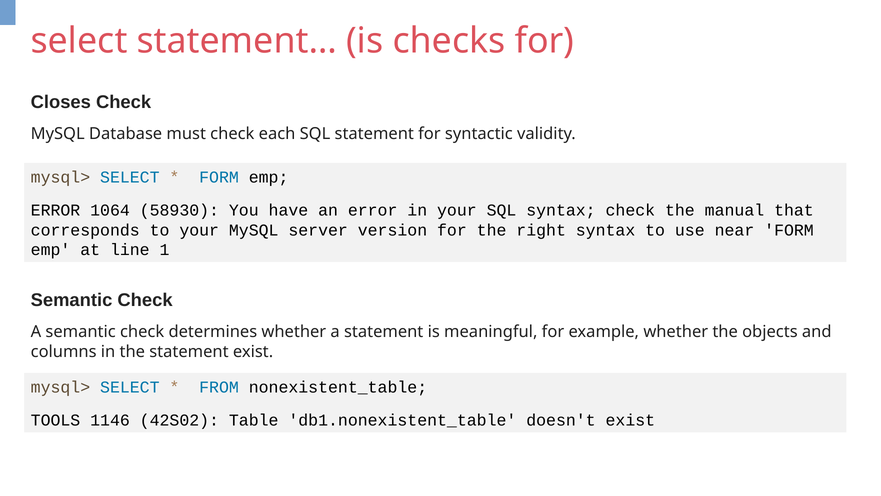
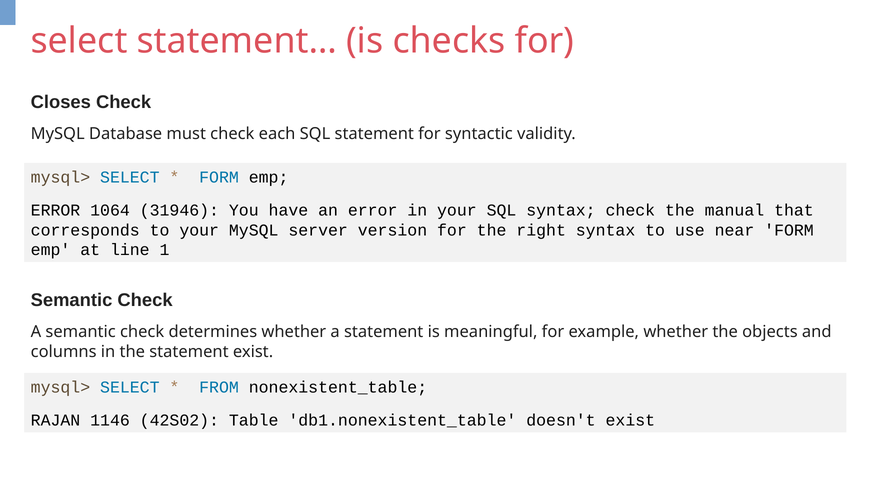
58930: 58930 -> 31946
TOOLS: TOOLS -> RAJAN
